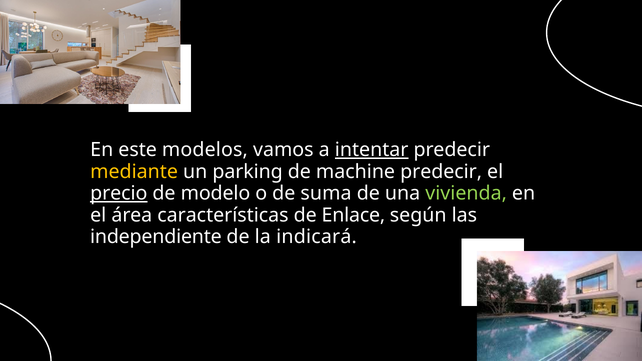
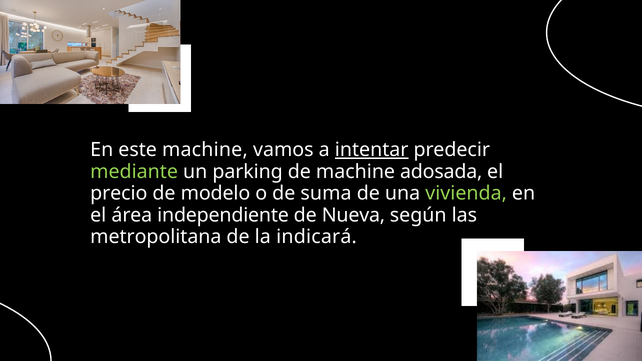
este modelos: modelos -> machine
mediante colour: yellow -> light green
machine predecir: predecir -> adosada
precio underline: present -> none
características: características -> independiente
Enlace: Enlace -> Nueva
independiente: independiente -> metropolitana
